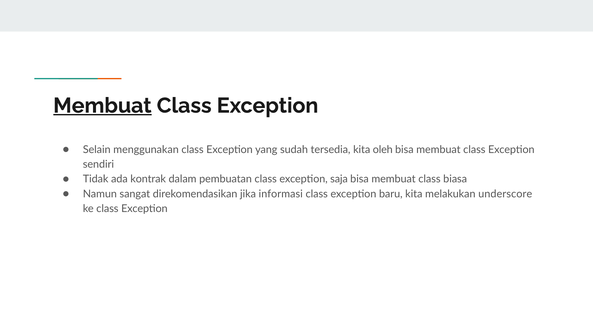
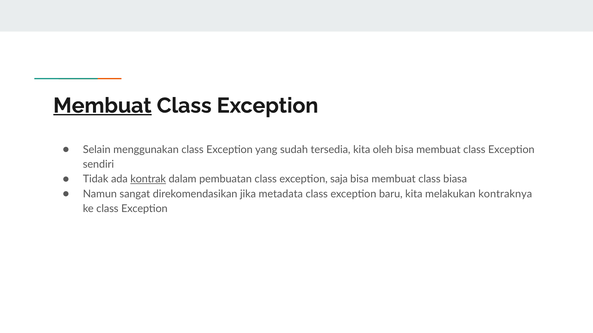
kontrak underline: none -> present
informasi: informasi -> metadata
underscore: underscore -> kontraknya
